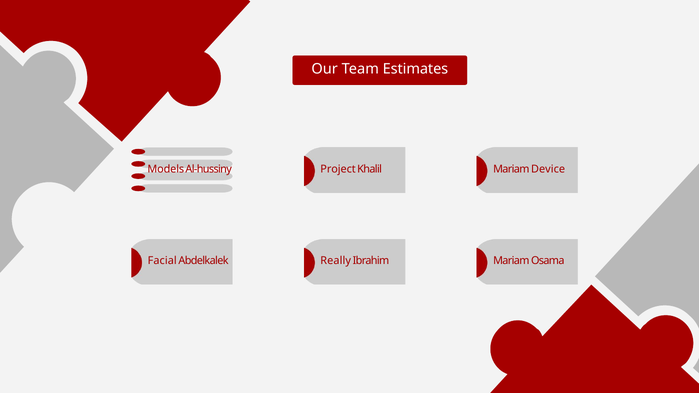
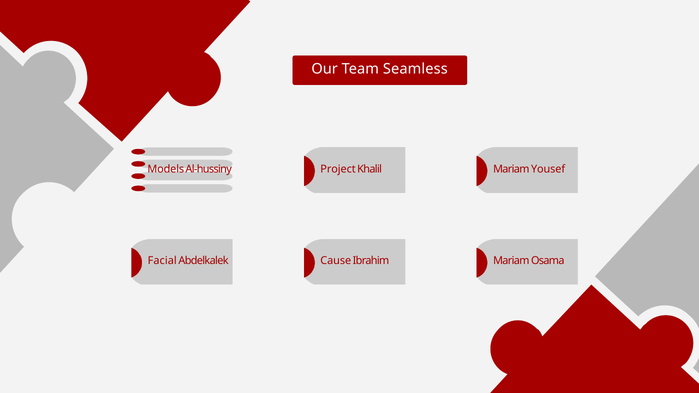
Estimates: Estimates -> Seamless
Device: Device -> Yousef
Really: Really -> Cause
